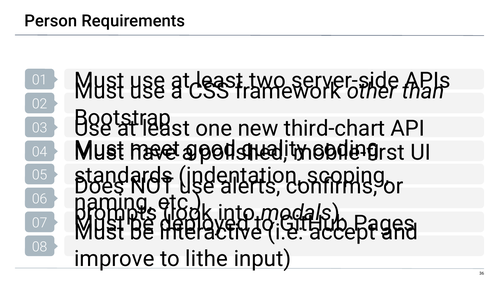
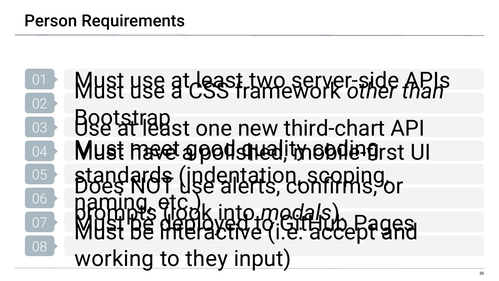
improve: improve -> working
lithe: lithe -> they
